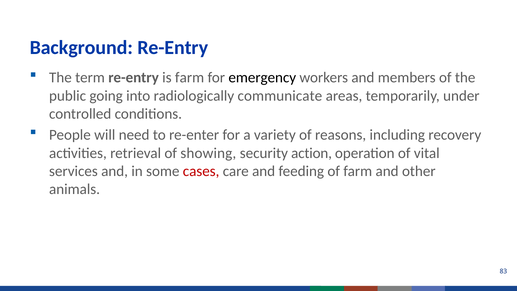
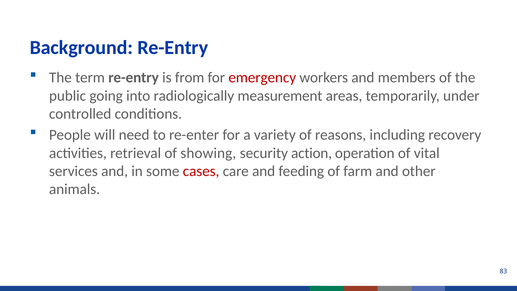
is farm: farm -> from
emergency colour: black -> red
communicate: communicate -> measurement
